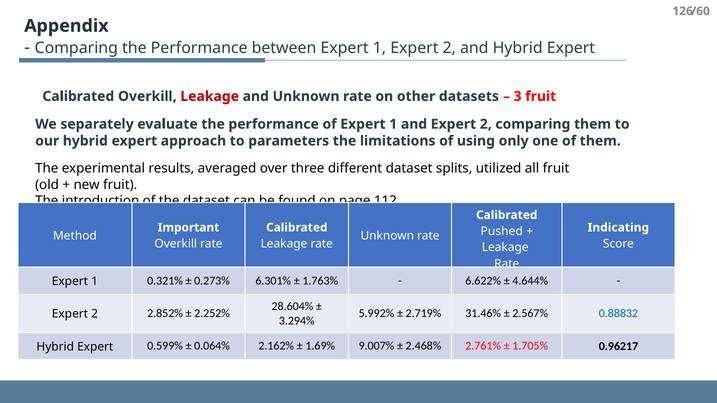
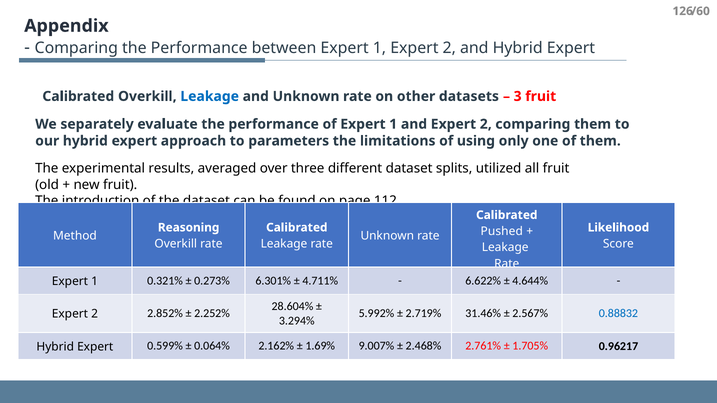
Leakage at (210, 96) colour: red -> blue
Important: Important -> Reasoning
Indicating: Indicating -> Likelihood
1.763%: 1.763% -> 4.711%
